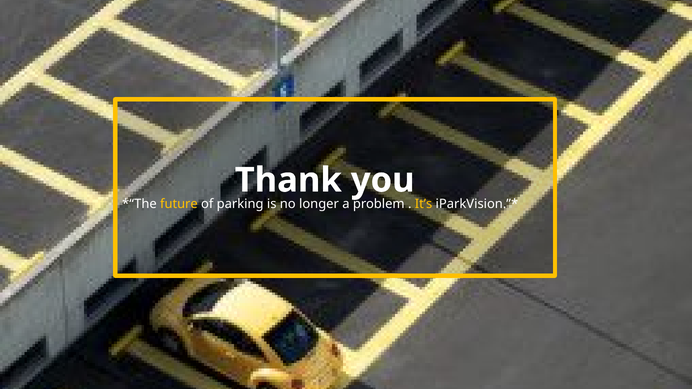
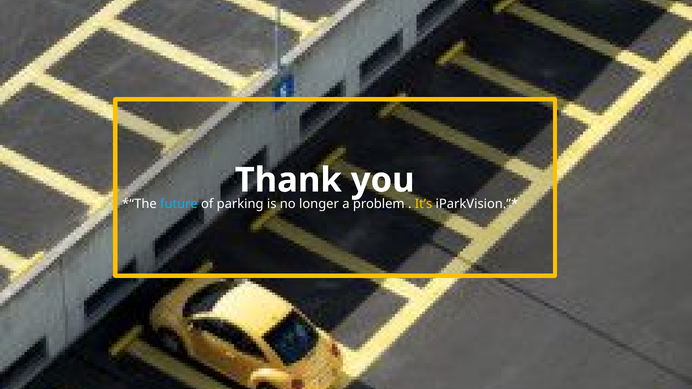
future colour: yellow -> light blue
